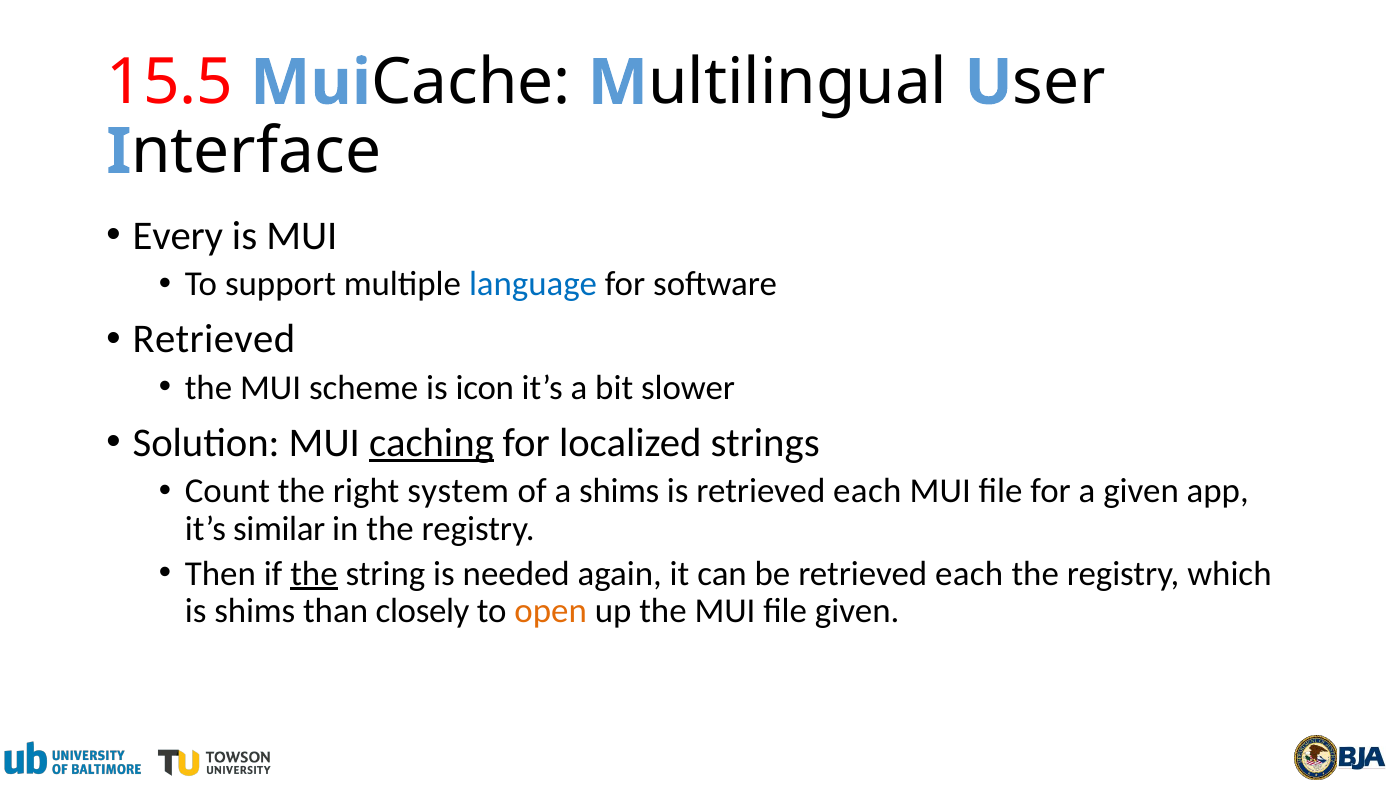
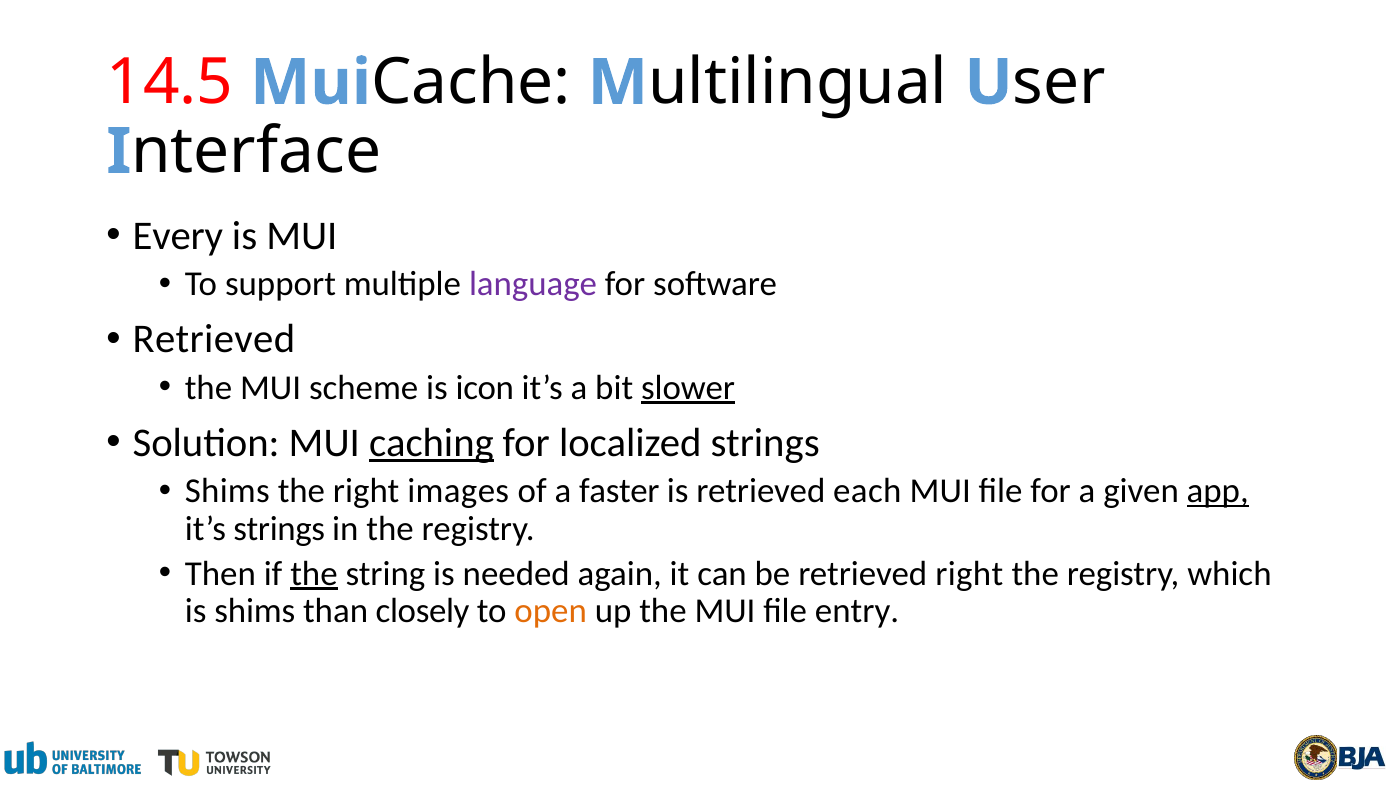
15.5: 15.5 -> 14.5
language colour: blue -> purple
slower underline: none -> present
Count at (227, 491): Count -> Shims
system: system -> images
a shims: shims -> faster
app underline: none -> present
it’s similar: similar -> strings
be retrieved each: each -> right
file given: given -> entry
